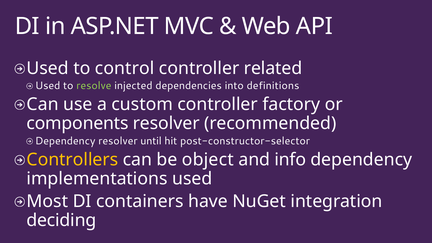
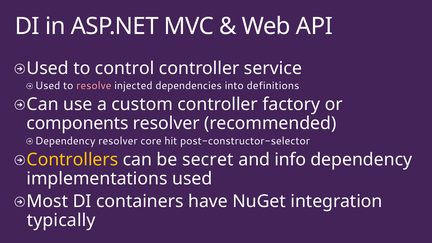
related: related -> service
resolve colour: light green -> pink
until: until -> core
object: object -> secret
deciding: deciding -> typically
